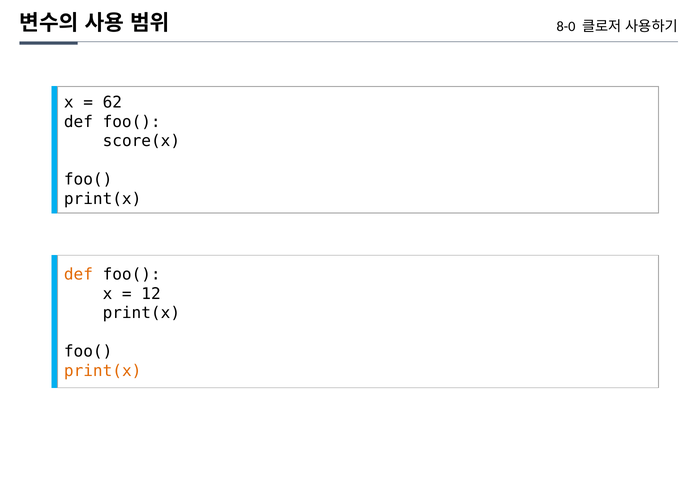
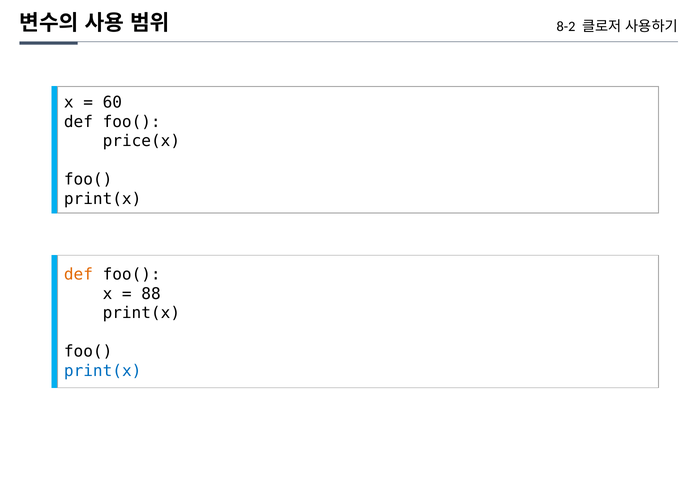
8-0: 8-0 -> 8-2
62: 62 -> 60
score(x: score(x -> price(x
12: 12 -> 88
print(x at (103, 371) colour: orange -> blue
